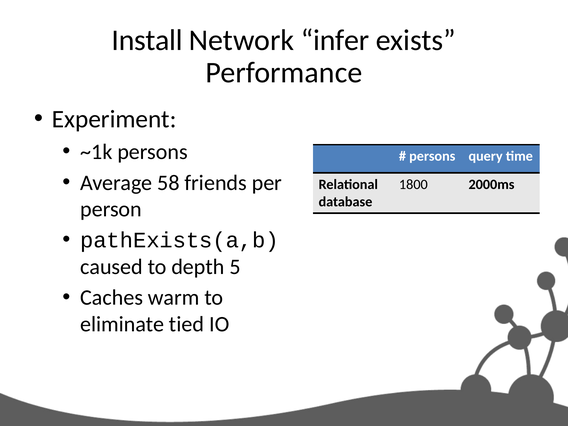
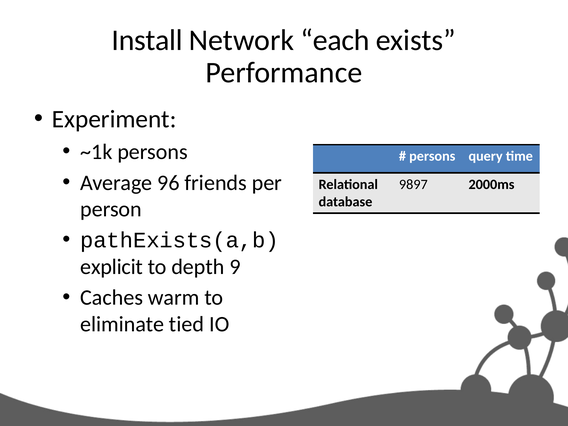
infer: infer -> each
58: 58 -> 96
1800: 1800 -> 9897
caused: caused -> explicit
5: 5 -> 9
